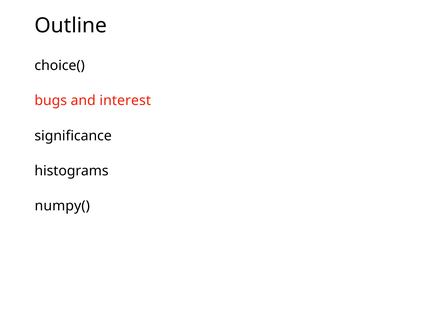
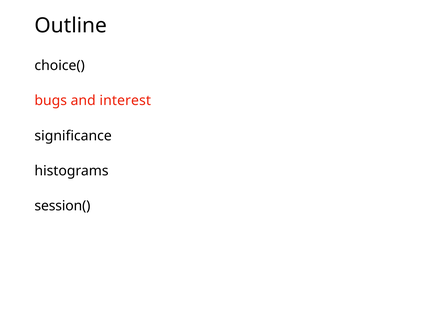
numpy(: numpy( -> session(
